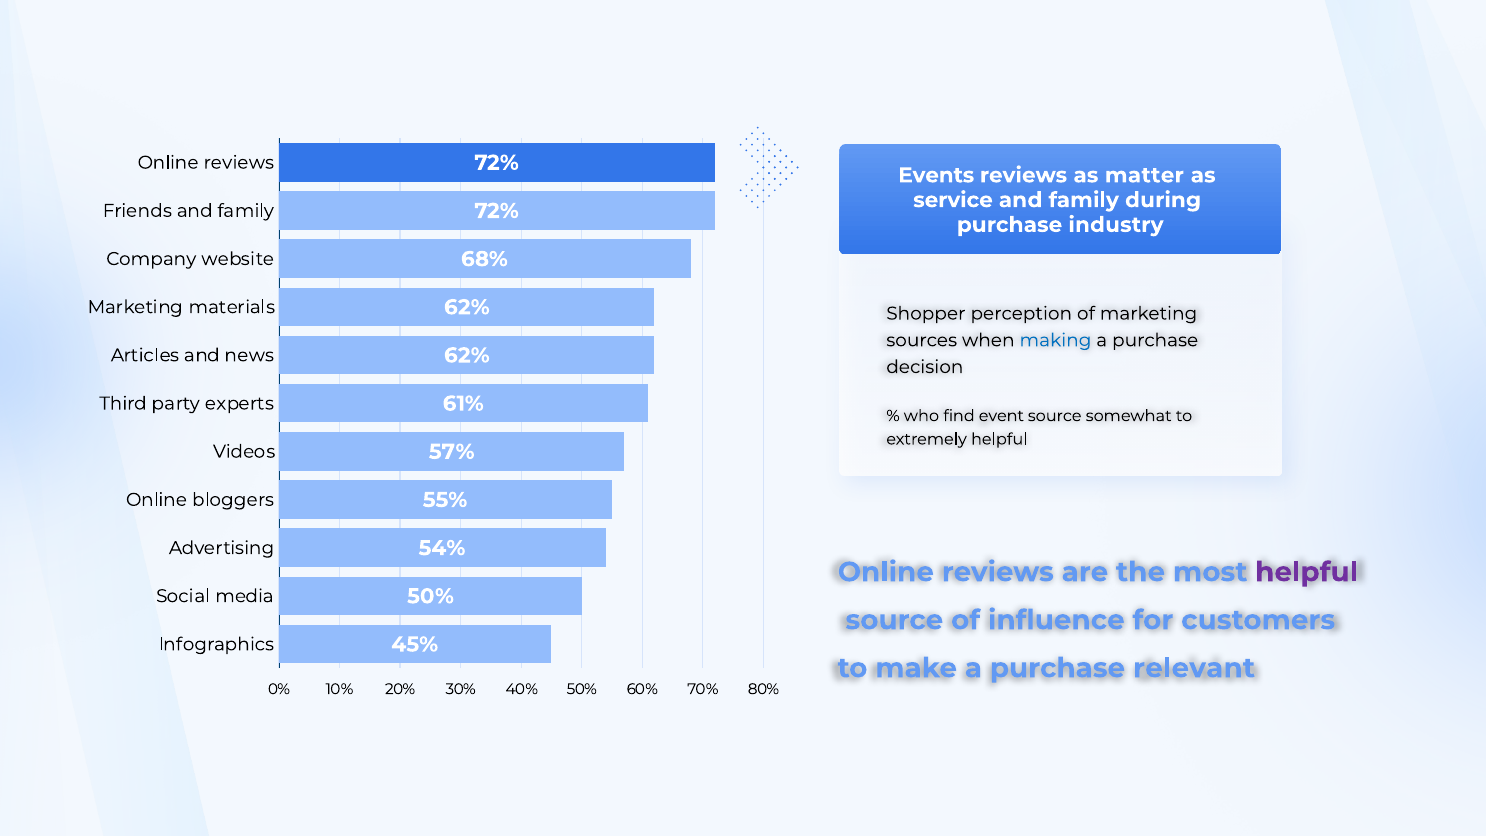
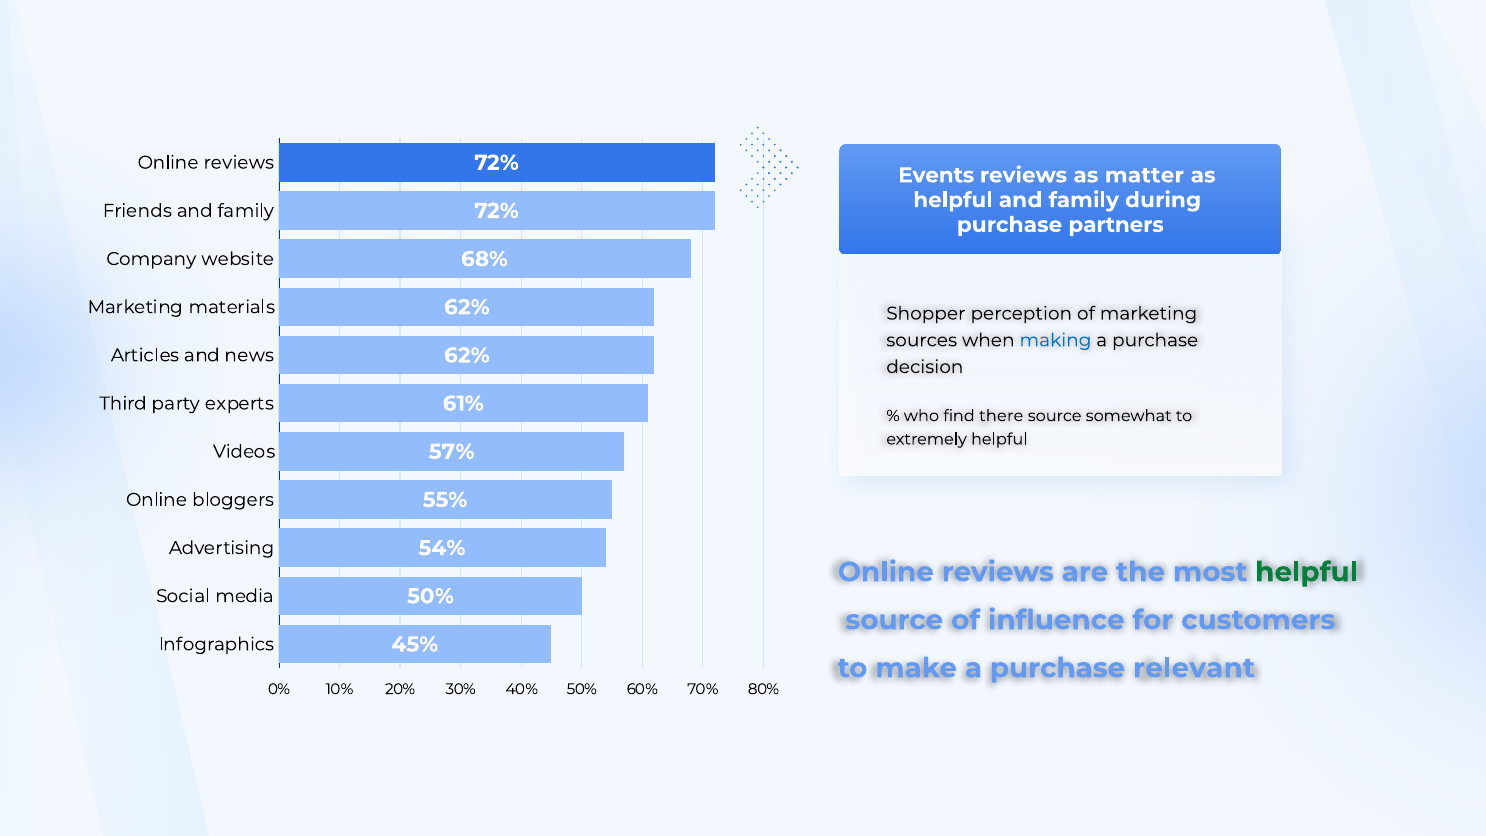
service at (953, 200): service -> helpful
industry: industry -> partners
event: event -> there
helpful at (1307, 572) colour: purple -> green
